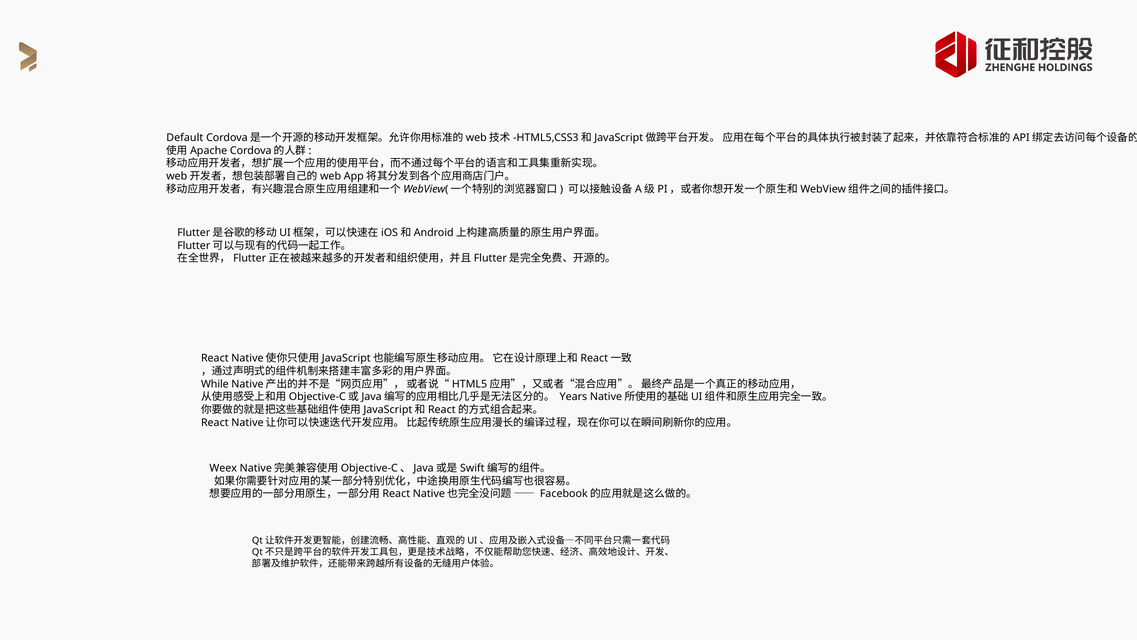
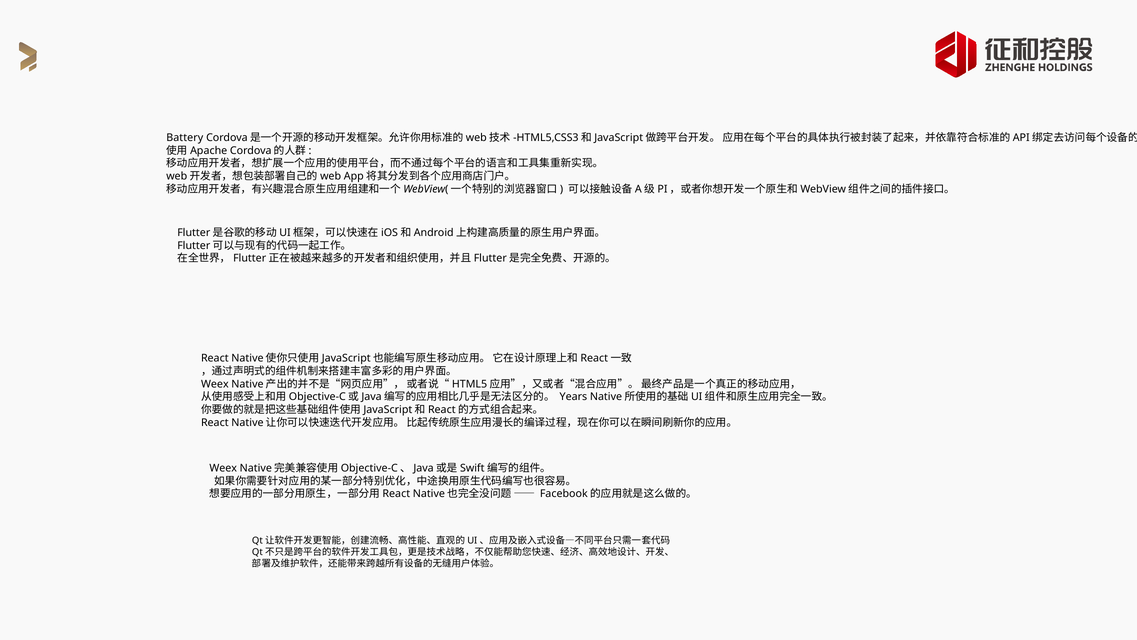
Default: Default -> Battery
While at (215, 384): While -> Weex
